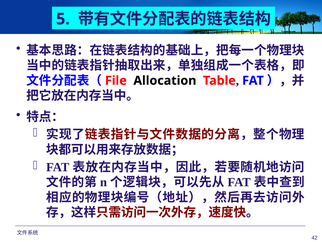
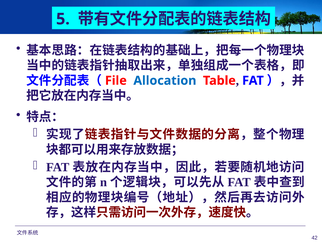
Allocation colour: black -> blue
